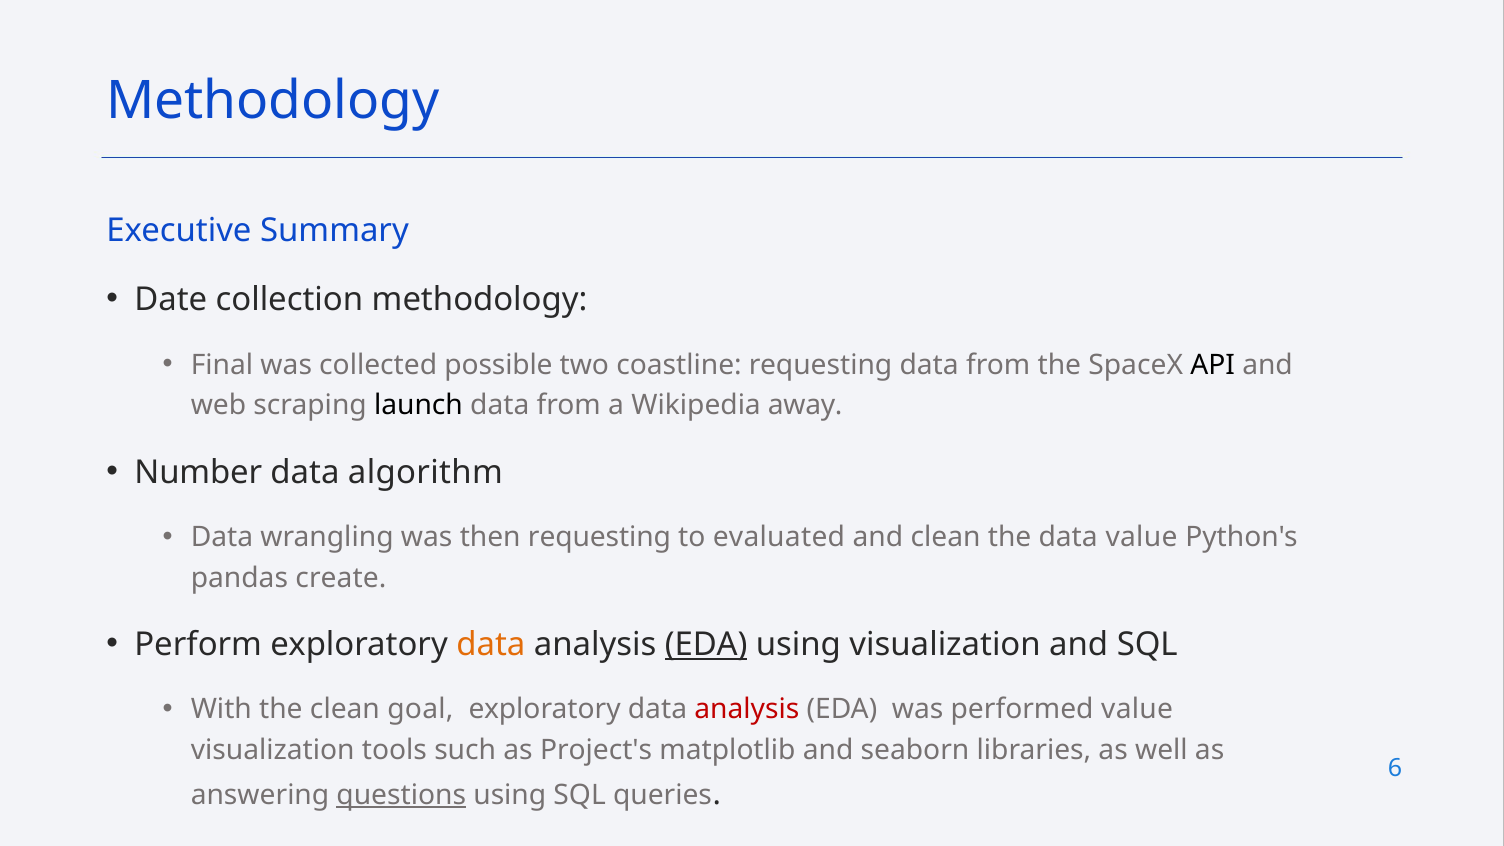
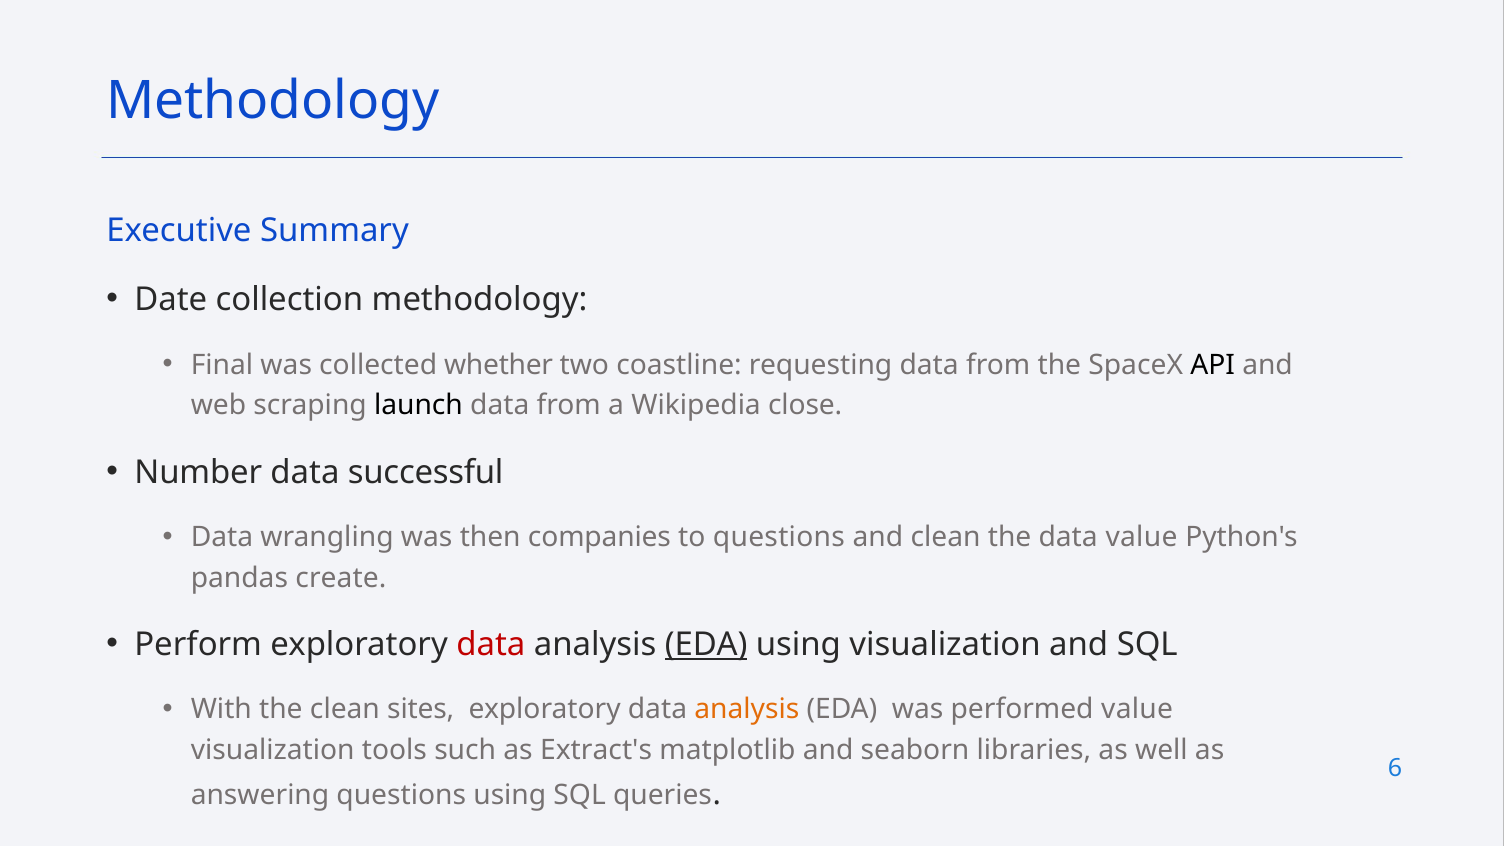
possible: possible -> whether
away: away -> close
algorithm: algorithm -> successful
then requesting: requesting -> companies
to evaluated: evaluated -> questions
data at (491, 645) colour: orange -> red
goal: goal -> sites
analysis at (747, 710) colour: red -> orange
Project's: Project's -> Extract's
questions at (401, 795) underline: present -> none
